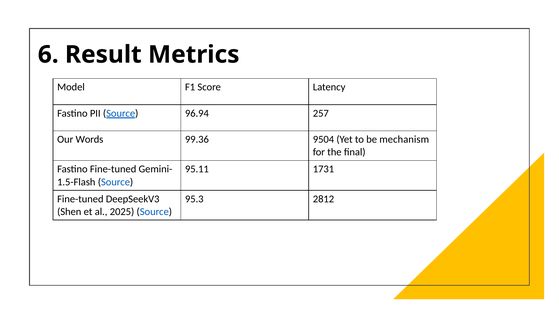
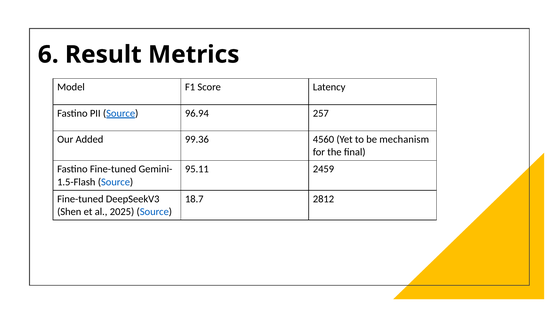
Words: Words -> Added
9504: 9504 -> 4560
1731: 1731 -> 2459
95.3: 95.3 -> 18.7
